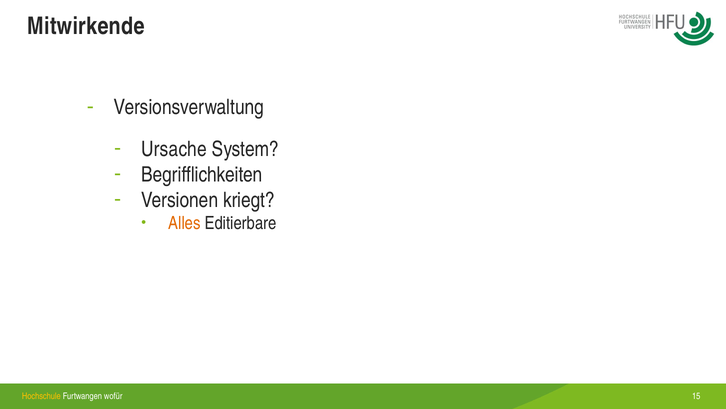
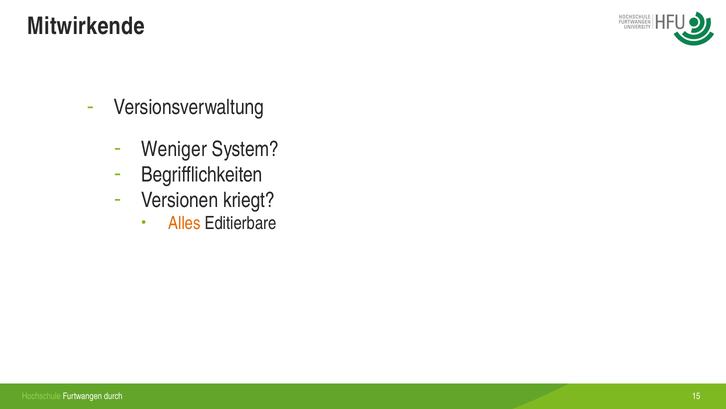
Ursache: Ursache -> Weniger
Hochschule colour: yellow -> light green
wofür: wofür -> durch
